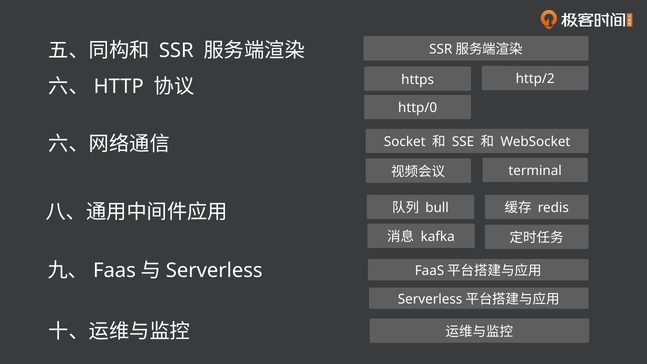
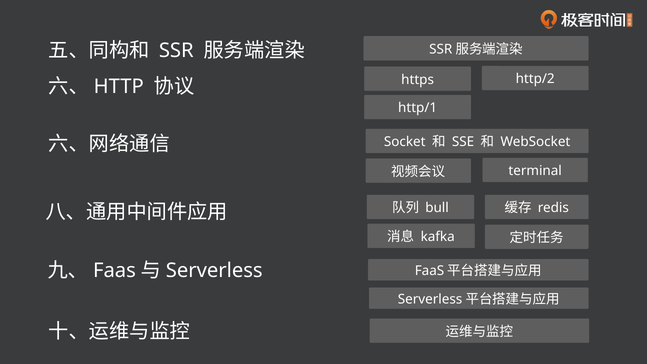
http/0: http/0 -> http/1
